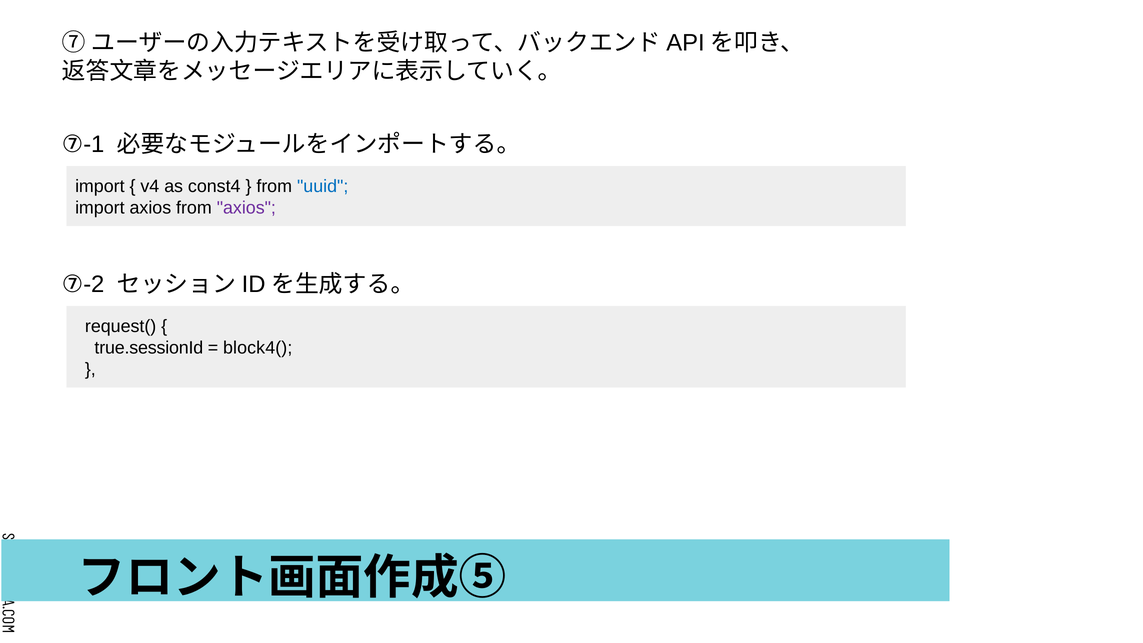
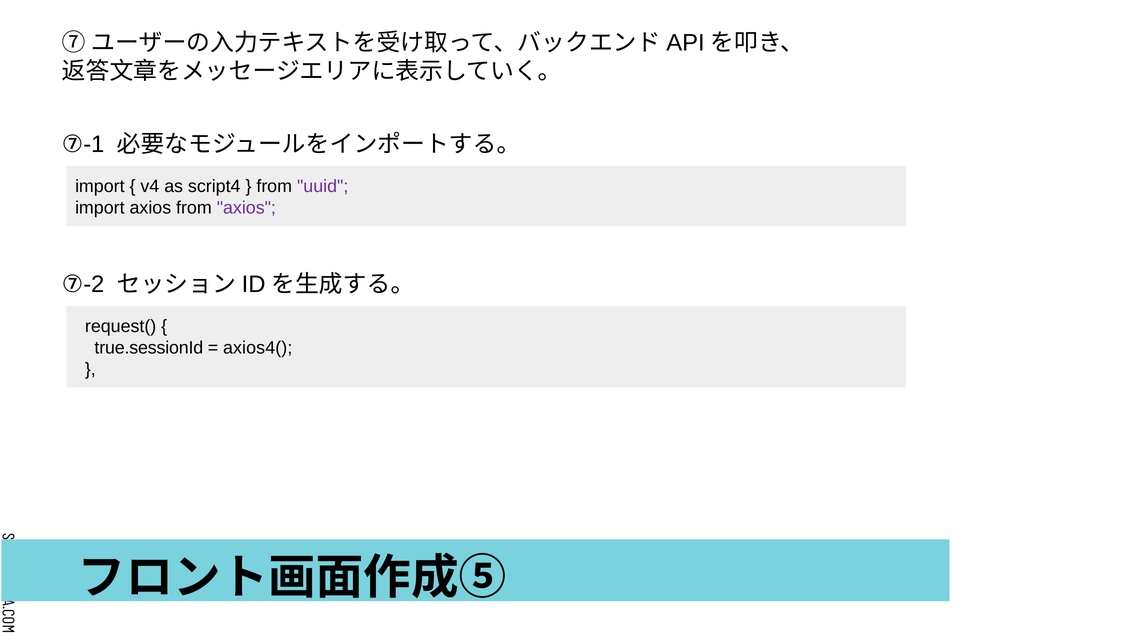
const4: const4 -> script4
uuid colour: blue -> purple
block4(: block4( -> axios4(
